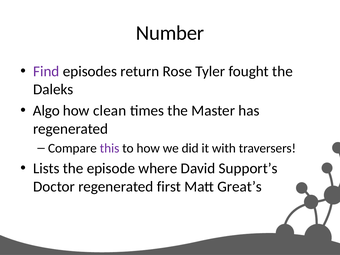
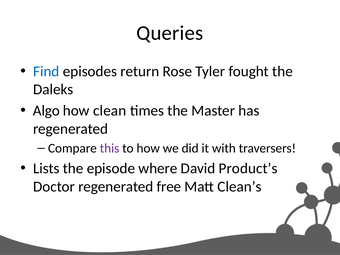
Number: Number -> Queries
Find colour: purple -> blue
Support’s: Support’s -> Product’s
first: first -> free
Great’s: Great’s -> Clean’s
